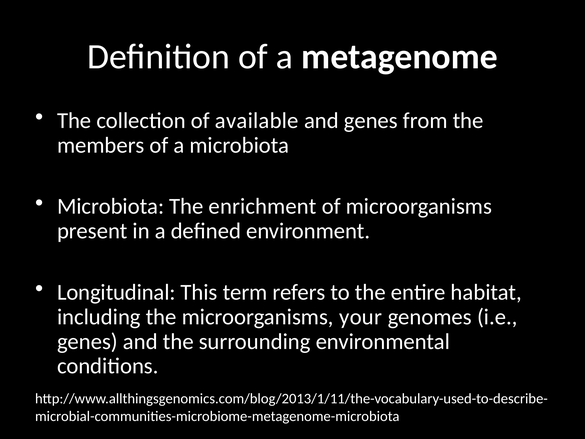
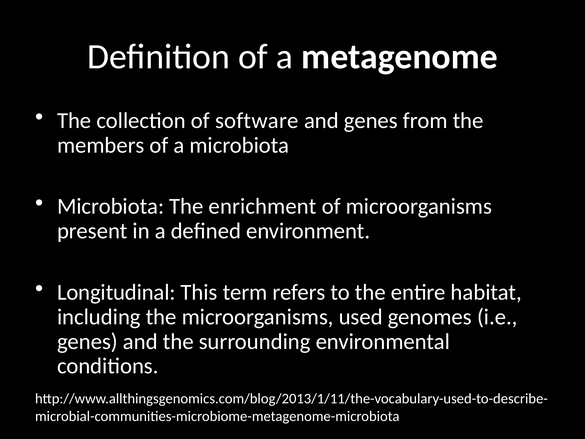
available: available -> software
your: your -> used
